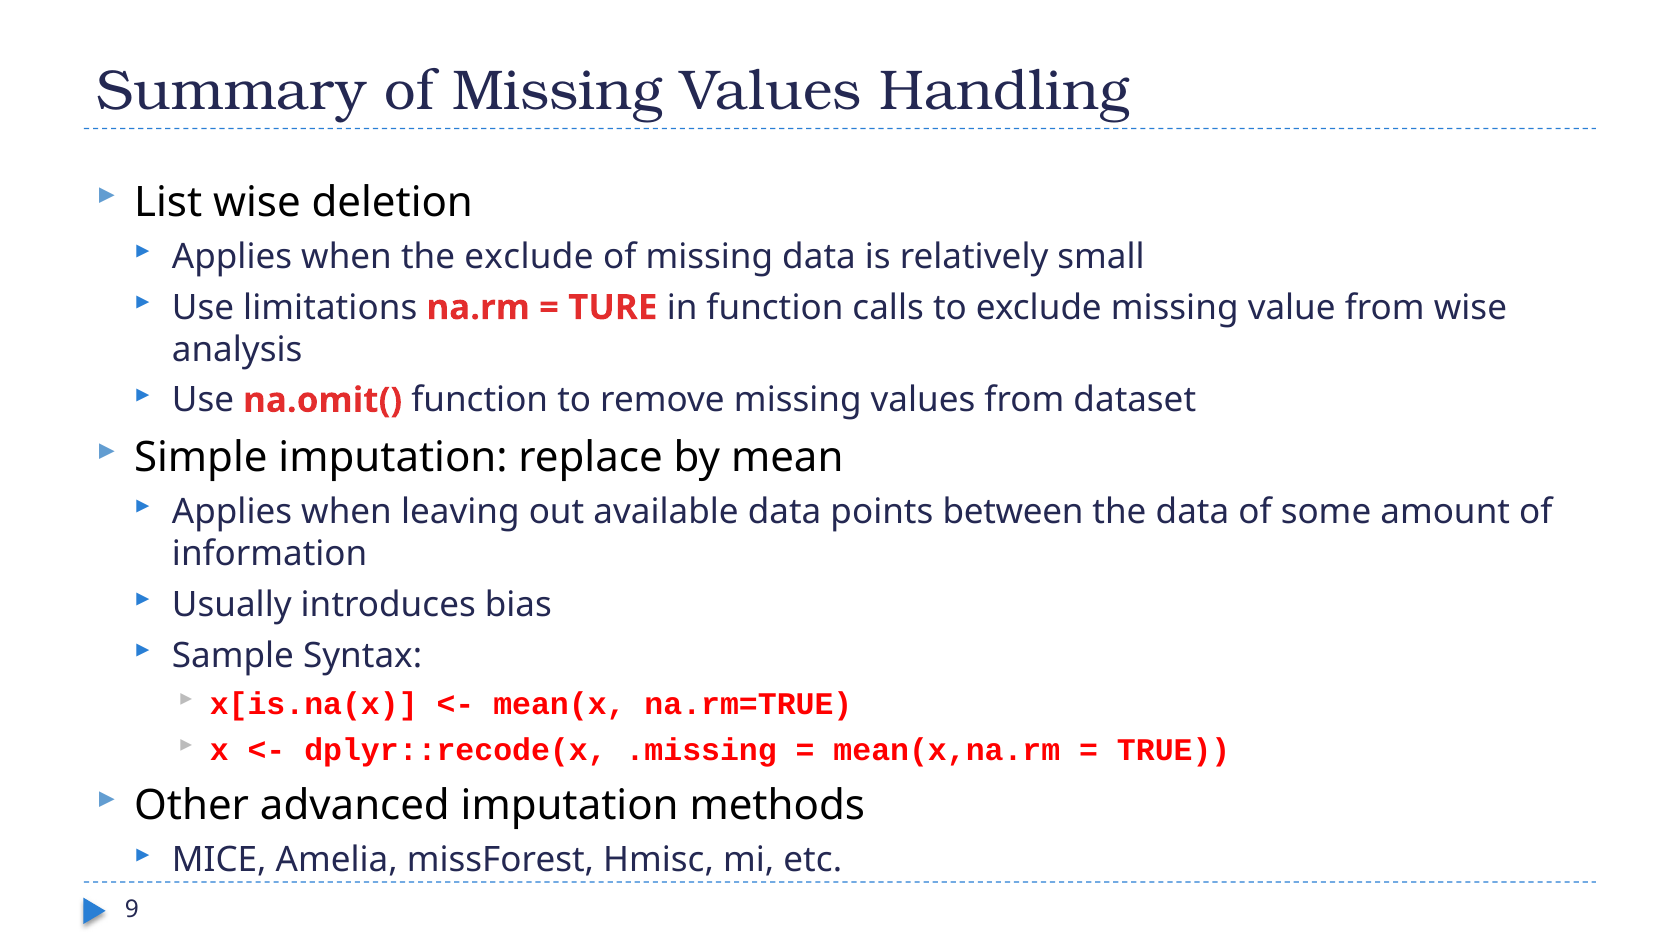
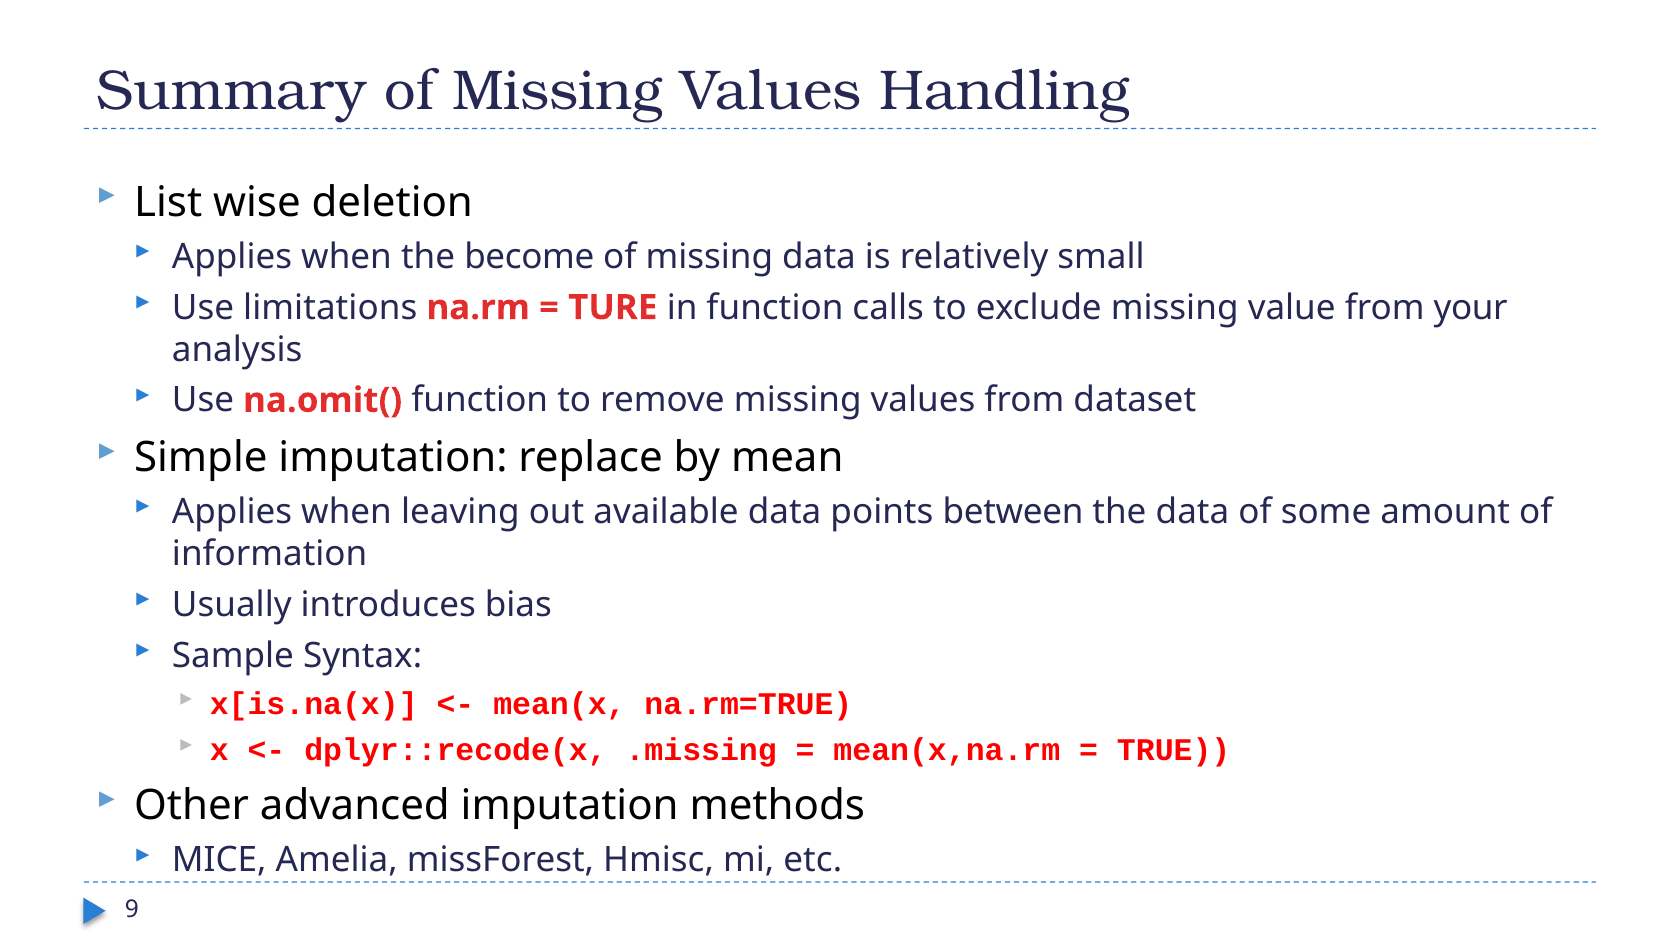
the exclude: exclude -> become
from wise: wise -> your
